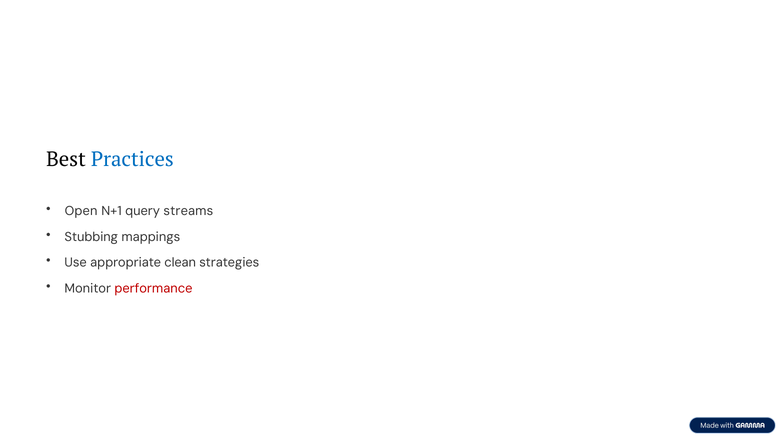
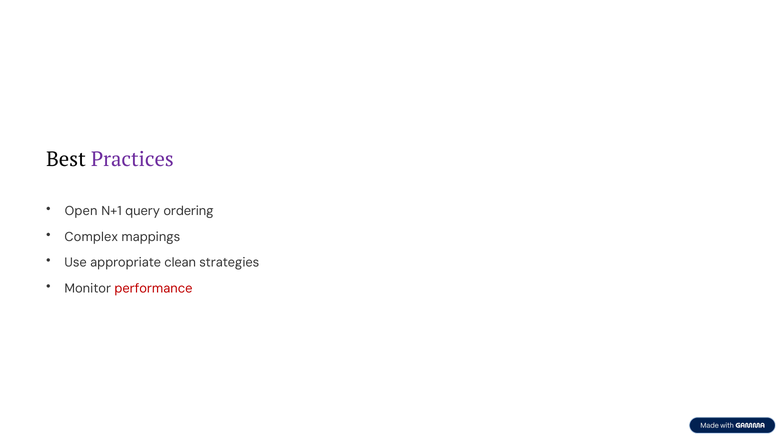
Practices colour: blue -> purple
streams: streams -> ordering
Stubbing: Stubbing -> Complex
